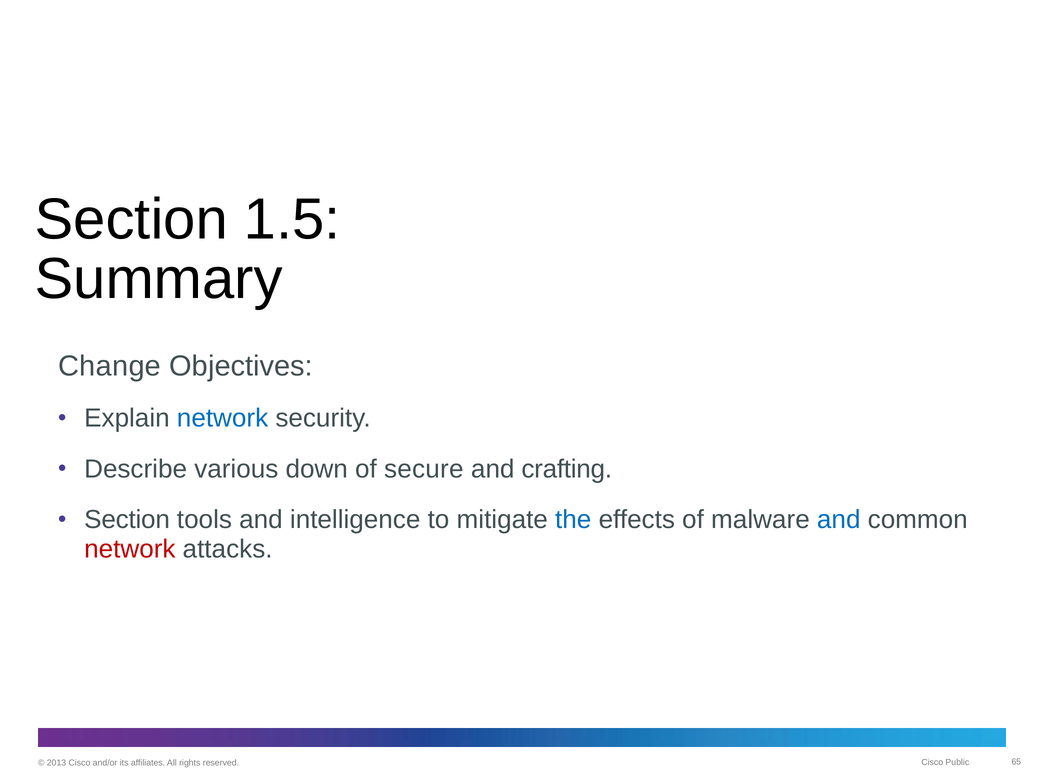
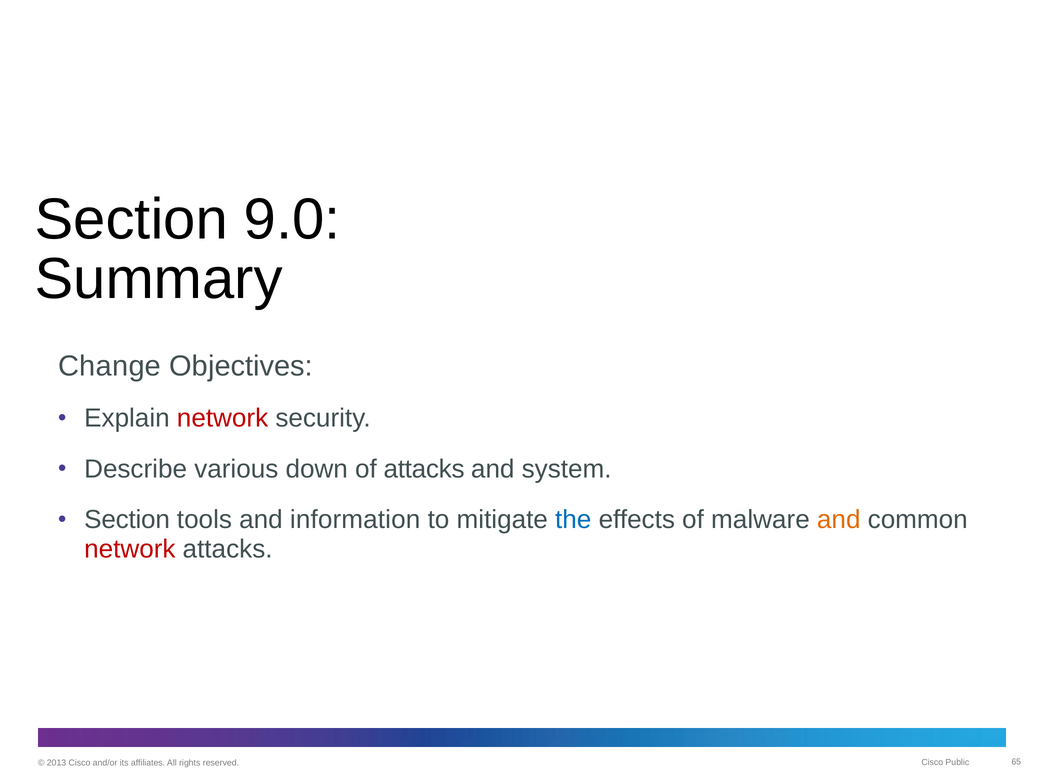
1.5: 1.5 -> 9.0
network at (223, 418) colour: blue -> red
of secure: secure -> attacks
crafting: crafting -> system
intelligence: intelligence -> information
and at (839, 520) colour: blue -> orange
